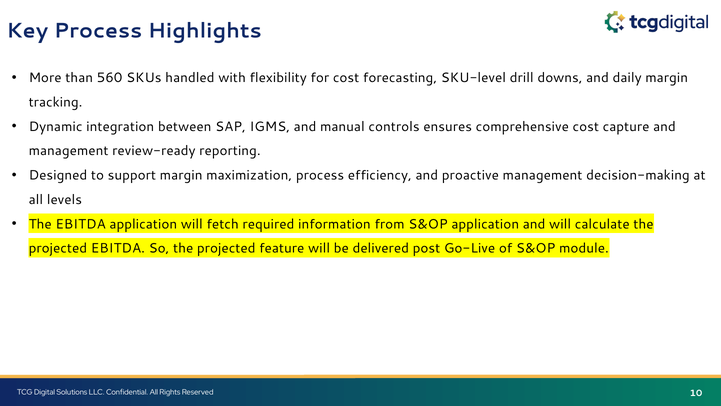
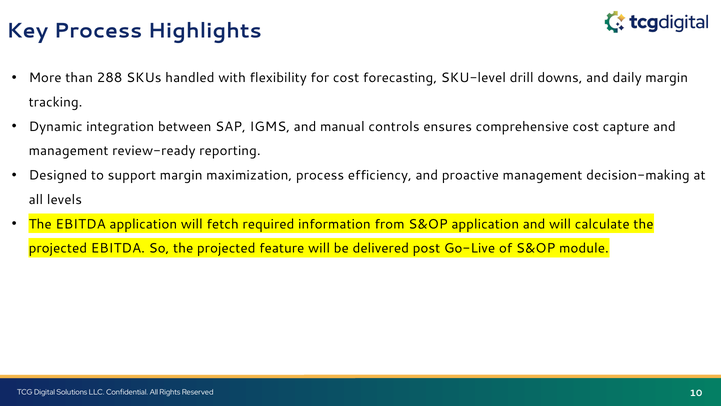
560: 560 -> 288
